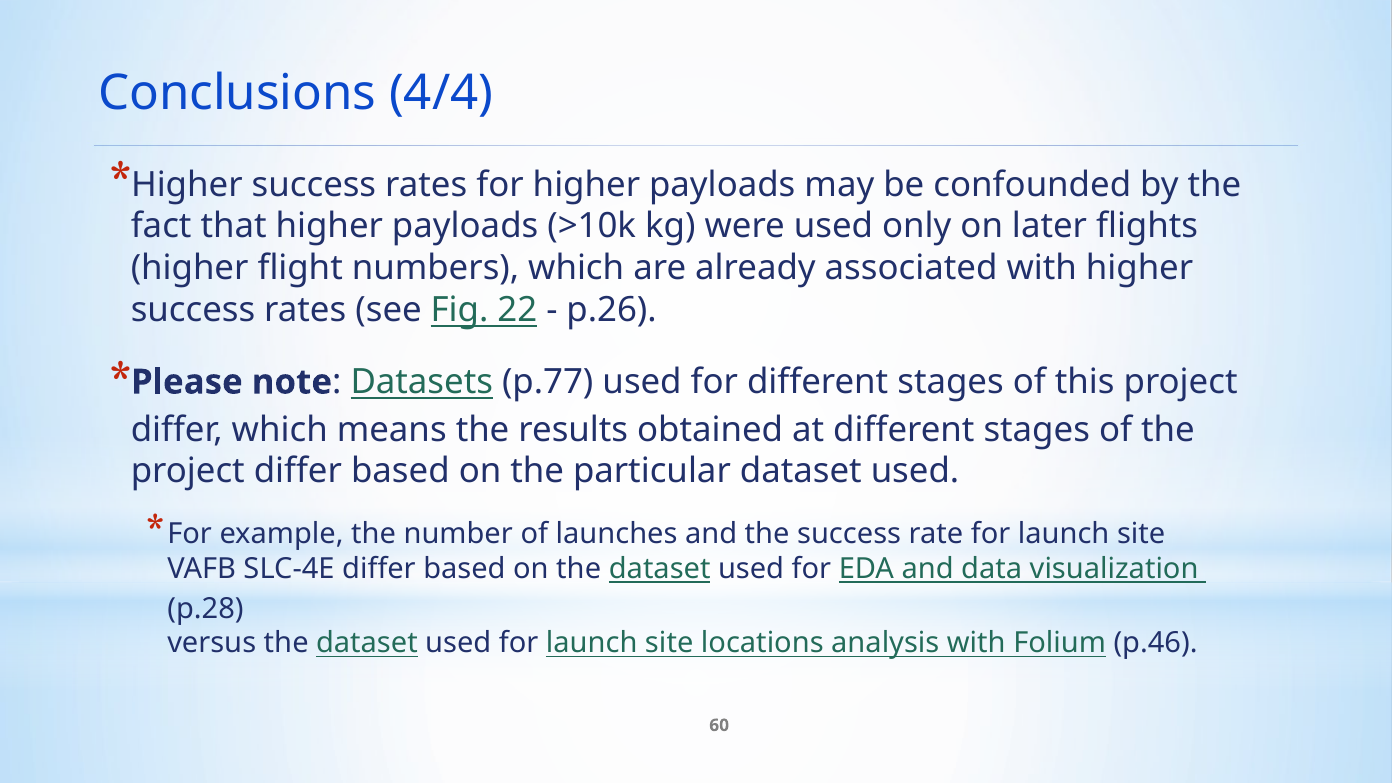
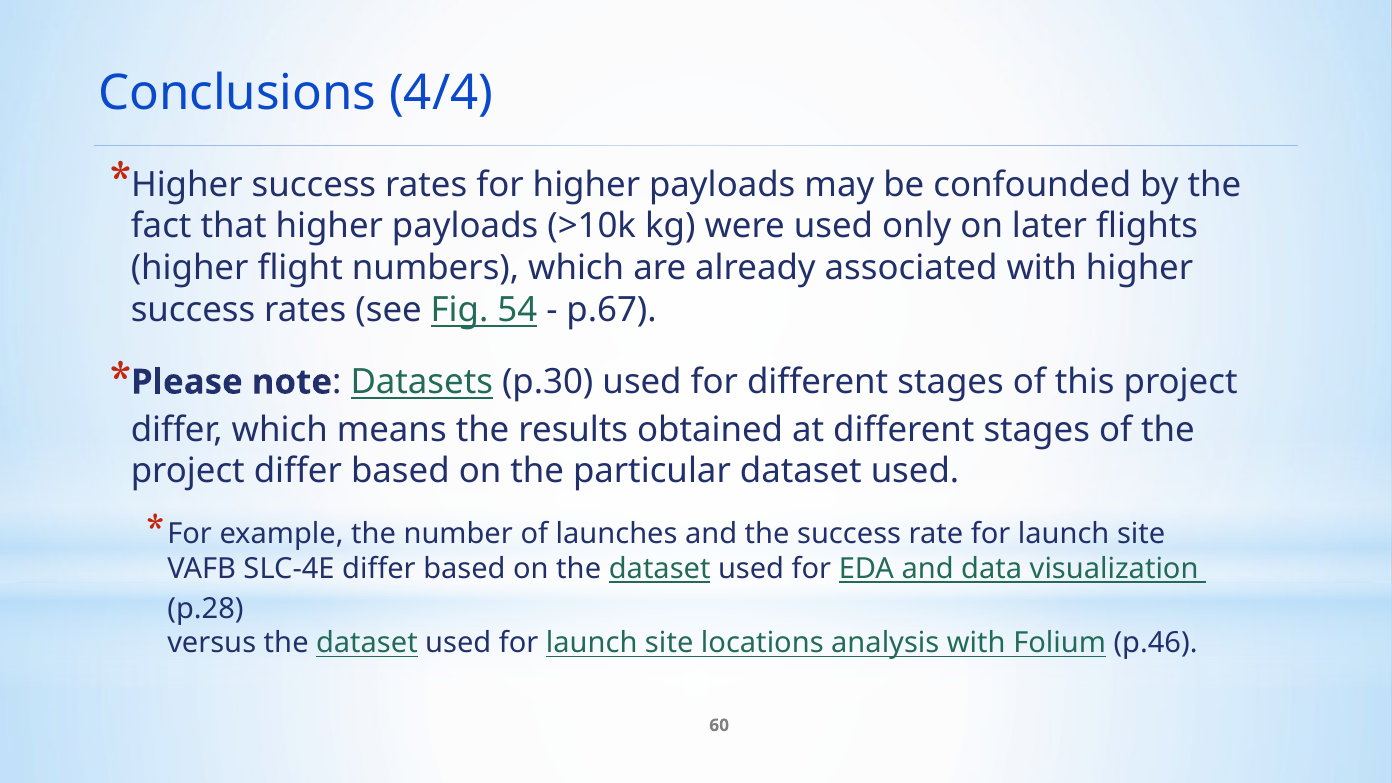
22: 22 -> 54
p.26: p.26 -> p.67
p.77: p.77 -> p.30
